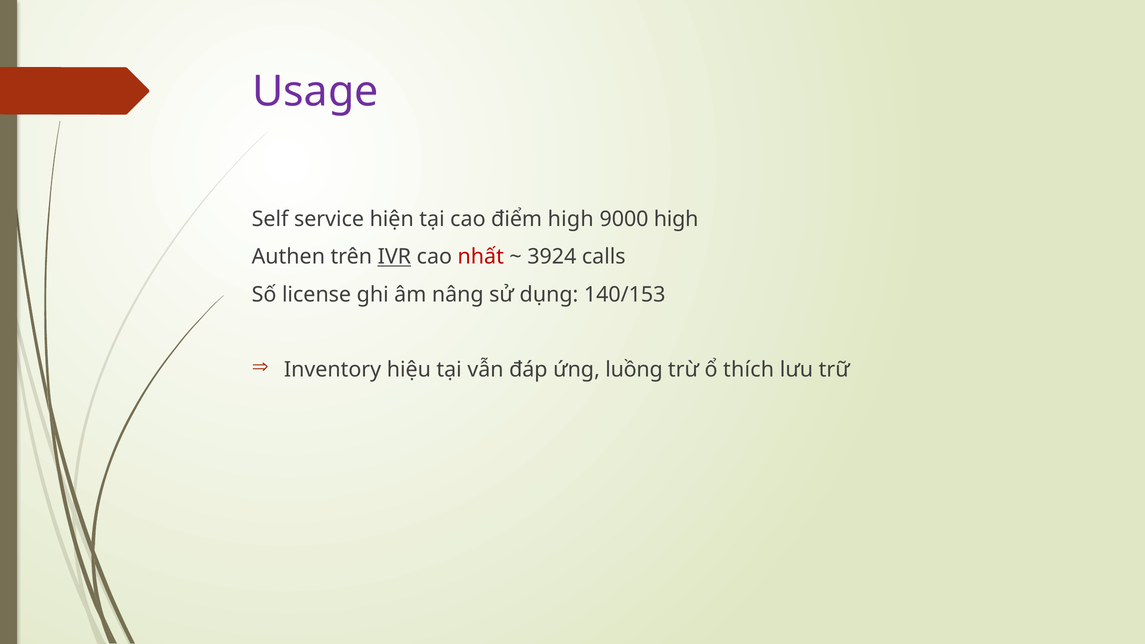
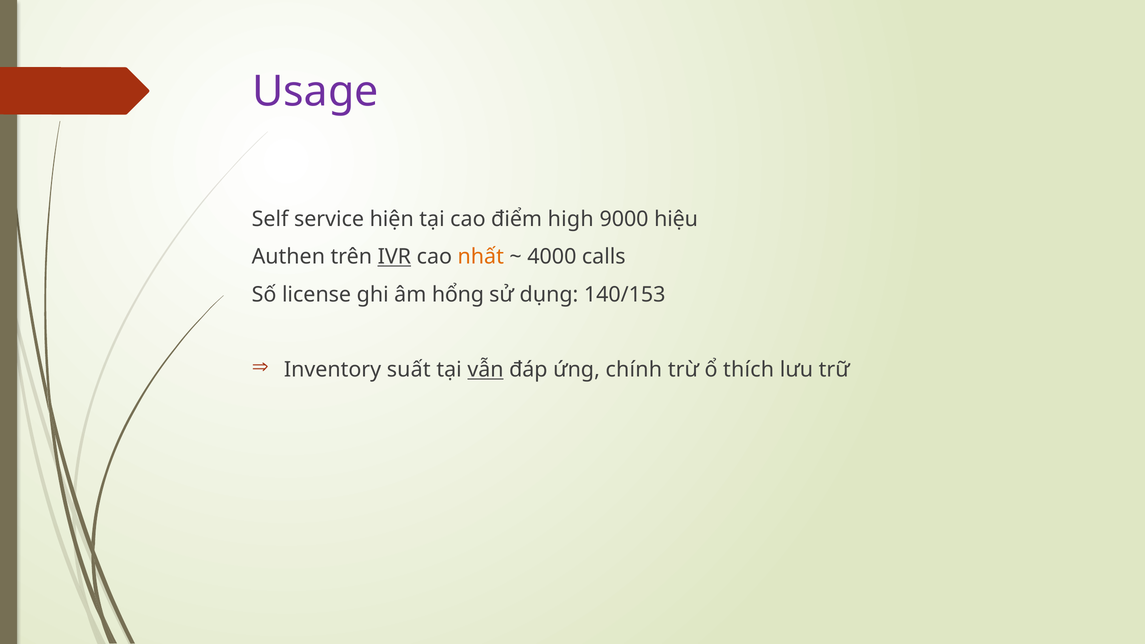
9000 high: high -> hiệu
nhất colour: red -> orange
3924: 3924 -> 4000
nâng: nâng -> hổng
hiệu: hiệu -> suất
vẫn underline: none -> present
luồng: luồng -> chính
